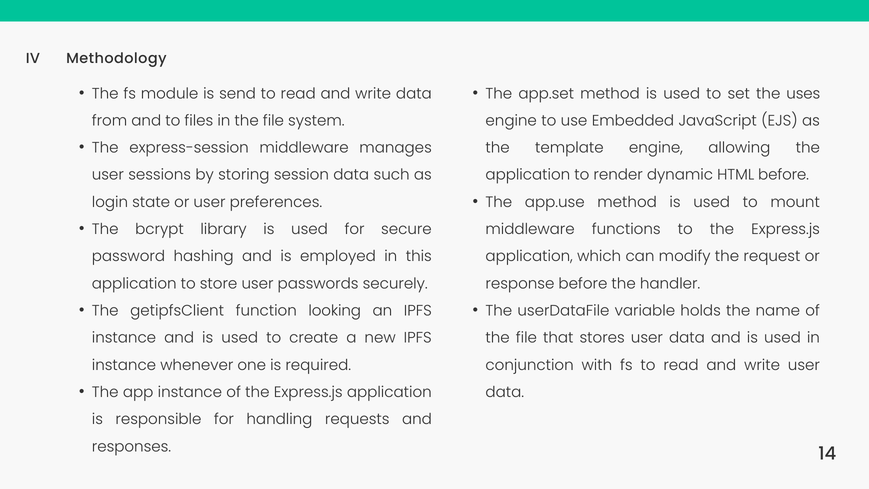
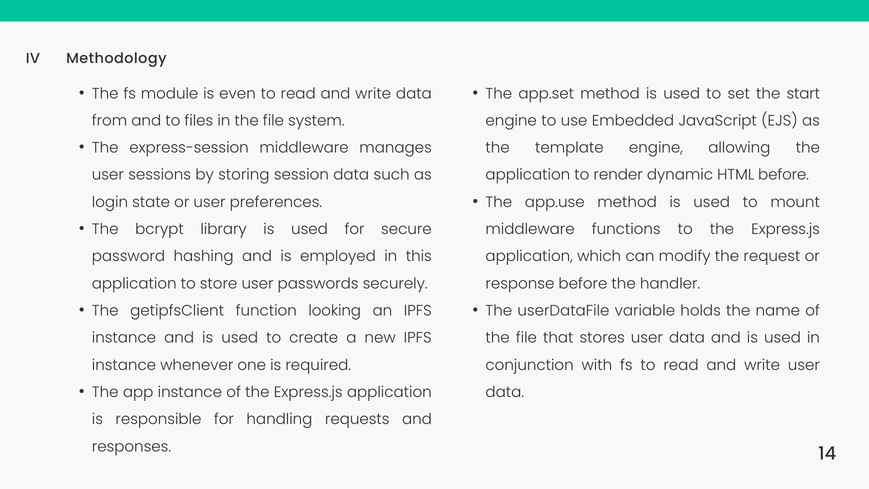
send: send -> even
uses: uses -> start
